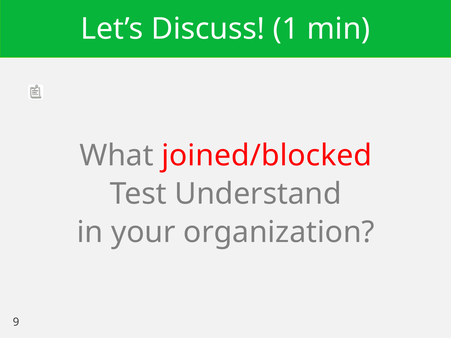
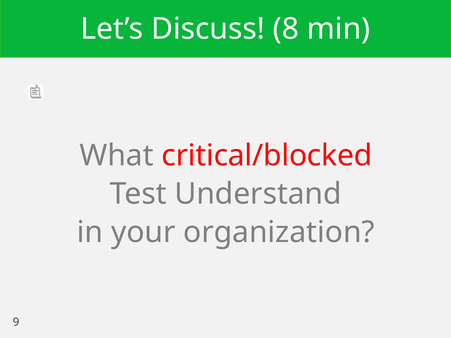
1: 1 -> 8
joined/blocked: joined/blocked -> critical/blocked
